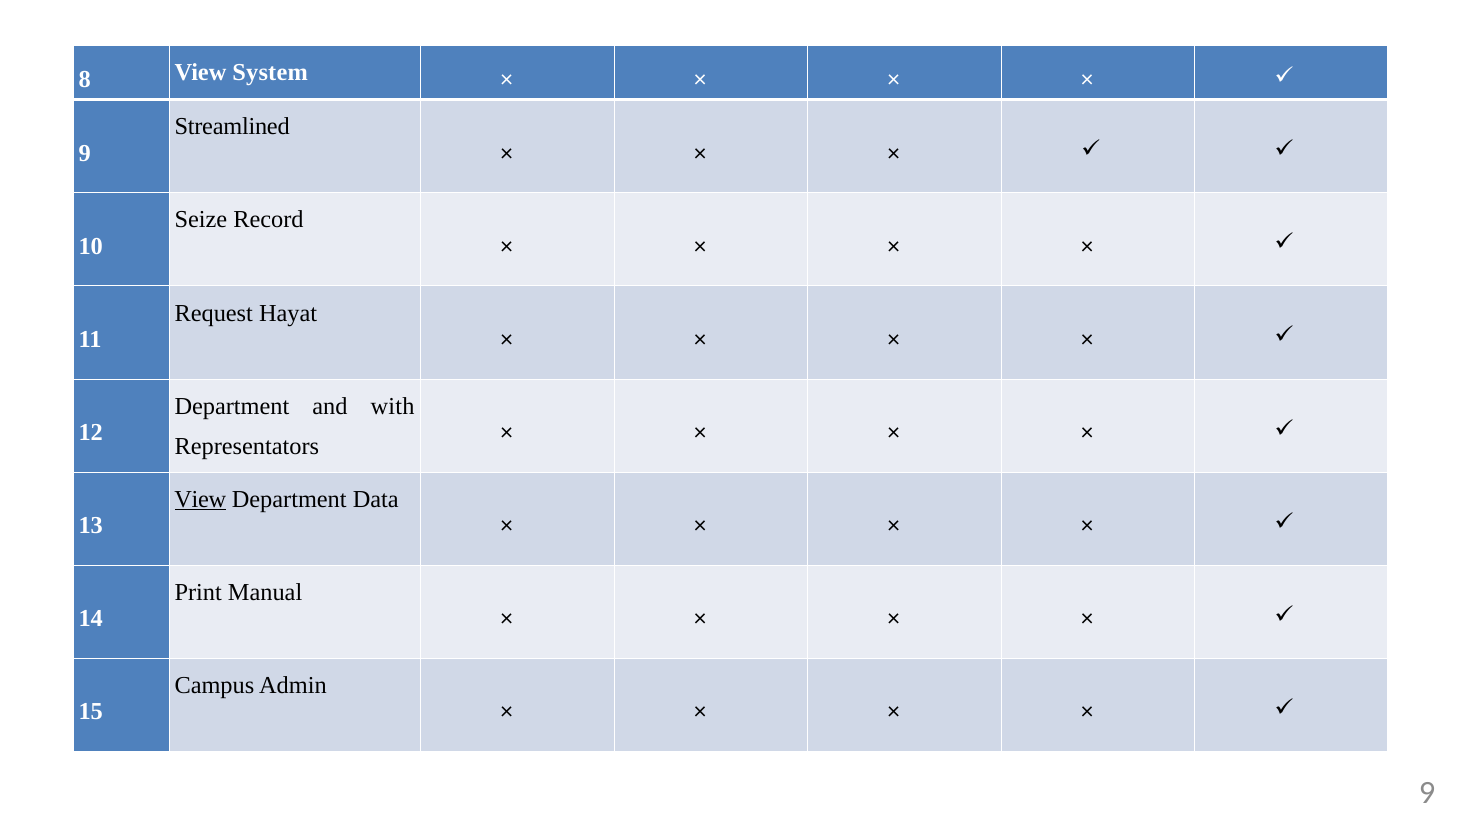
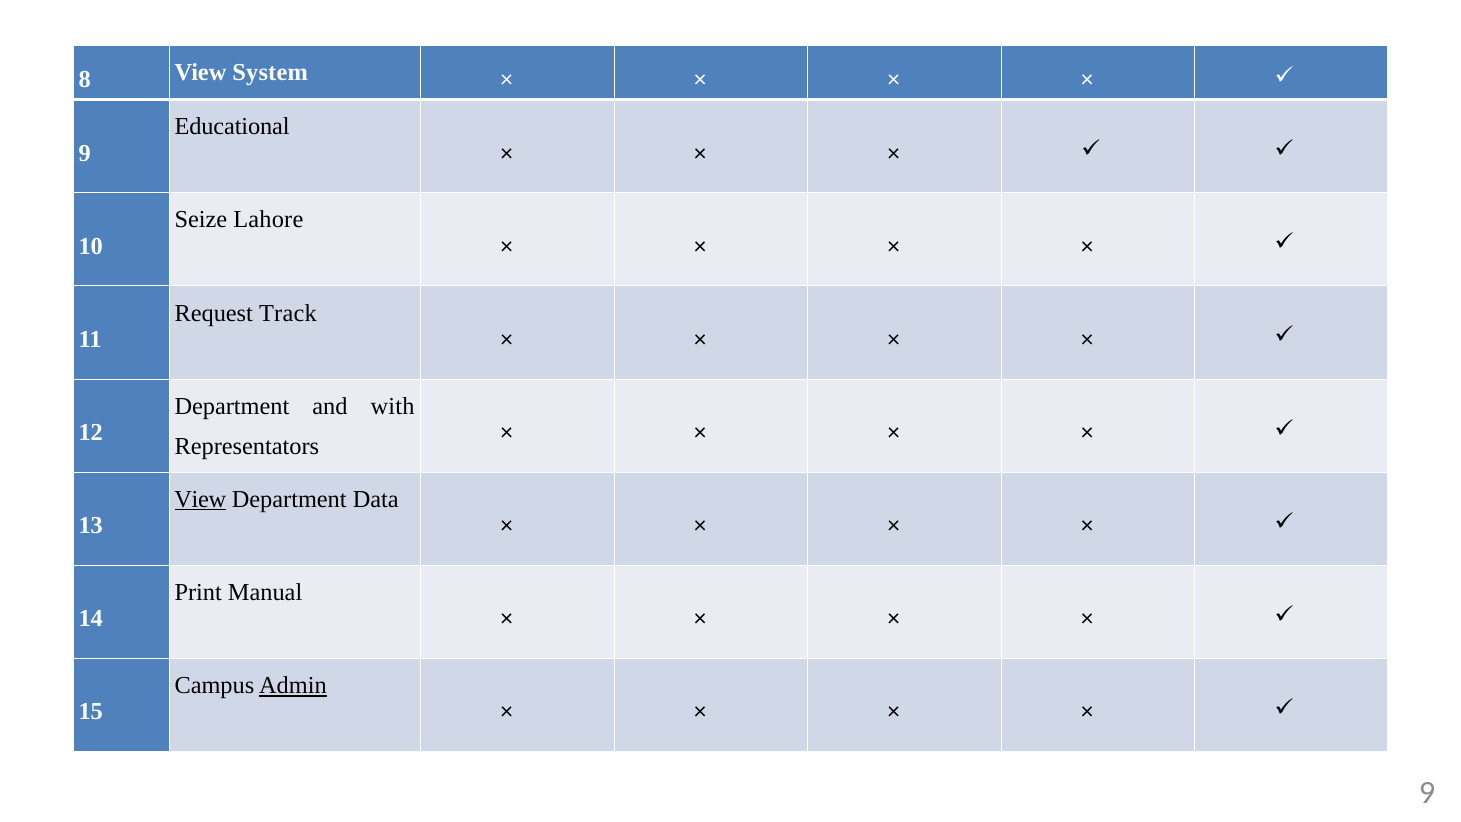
Streamlined: Streamlined -> Educational
Record: Record -> Lahore
Hayat: Hayat -> Track
Admin underline: none -> present
